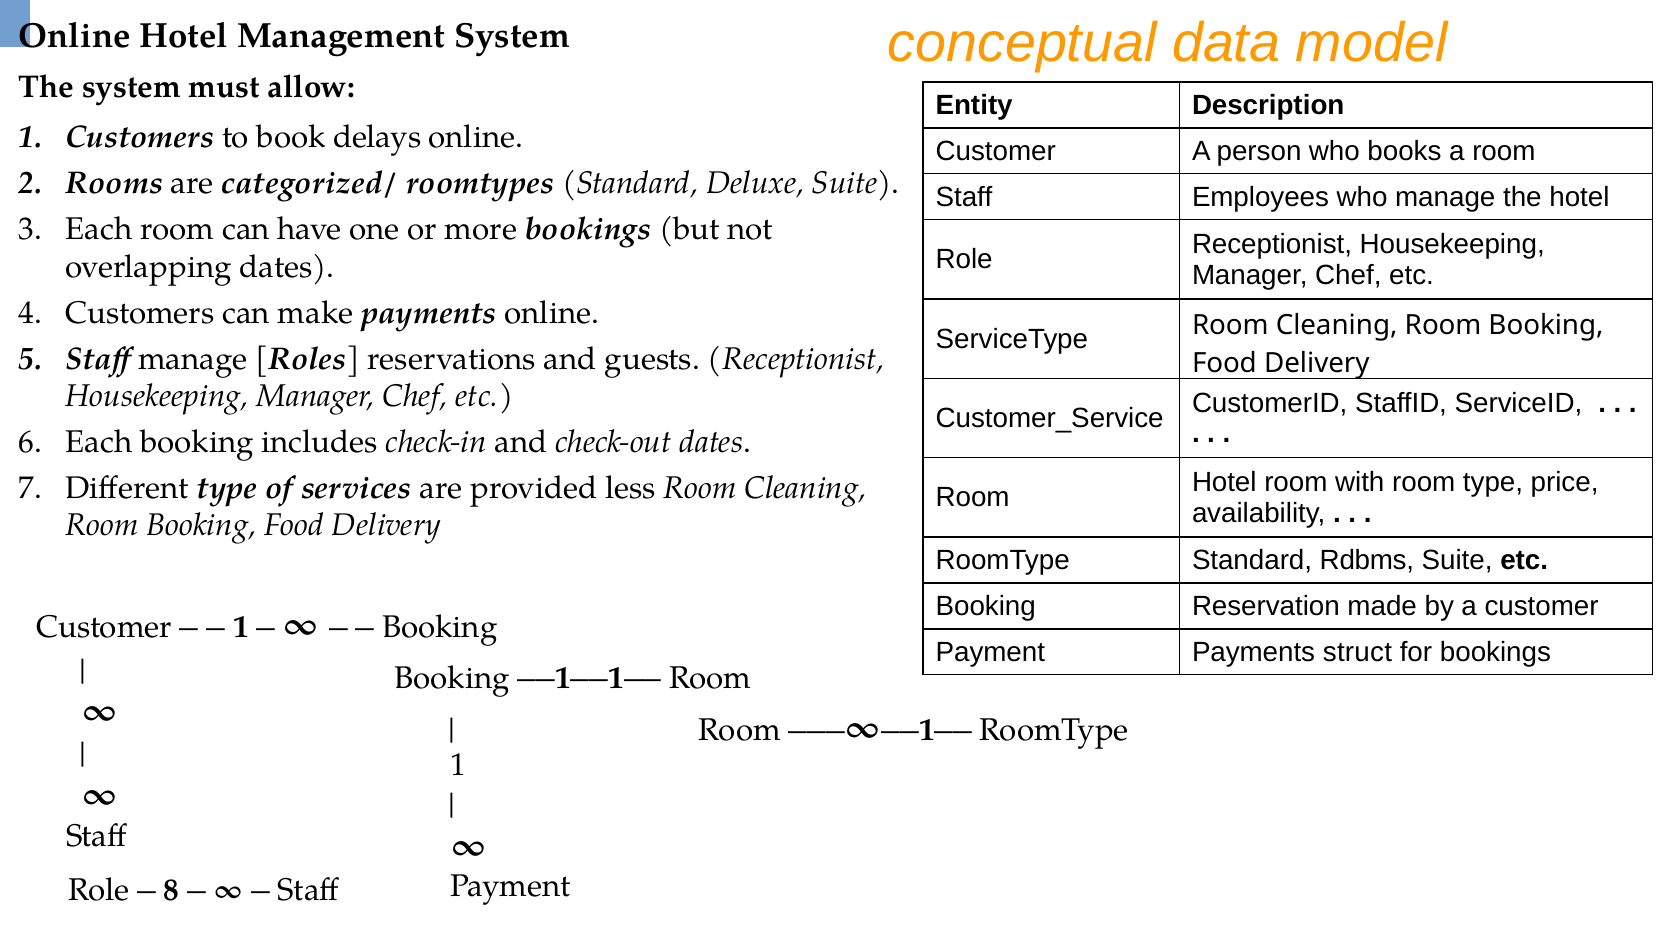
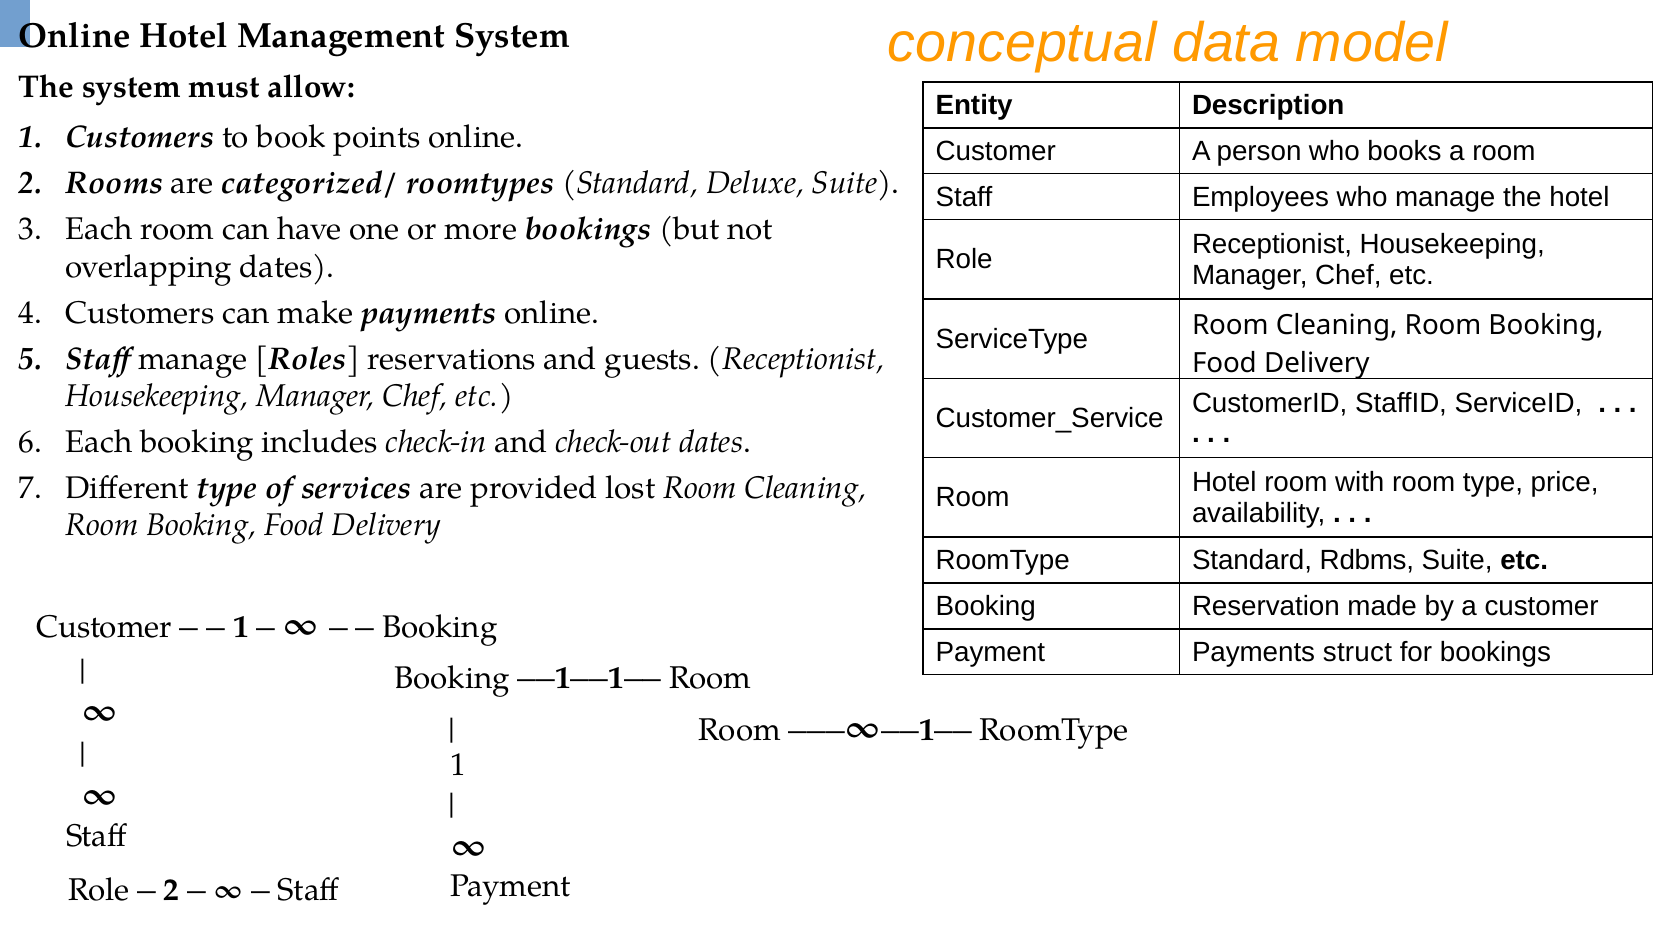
delays: delays -> points
less: less -> lost
8 at (171, 889): 8 -> 2
